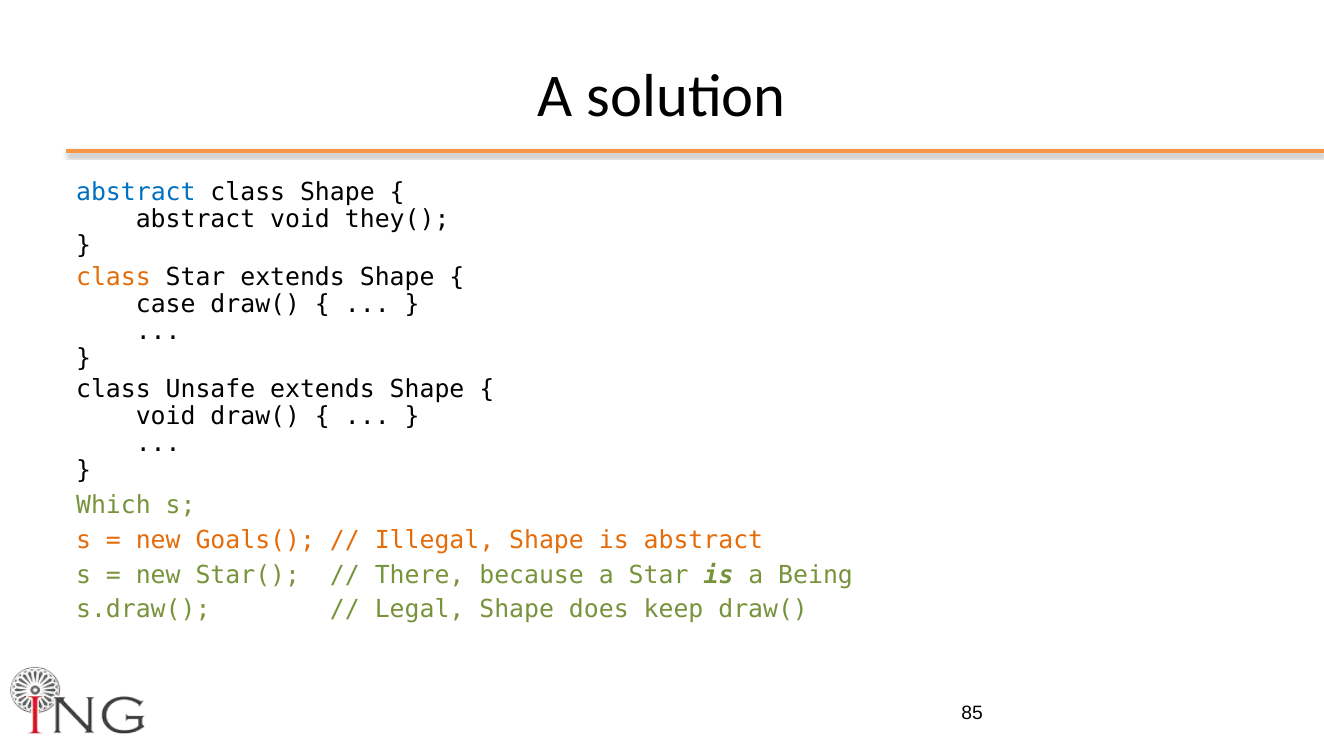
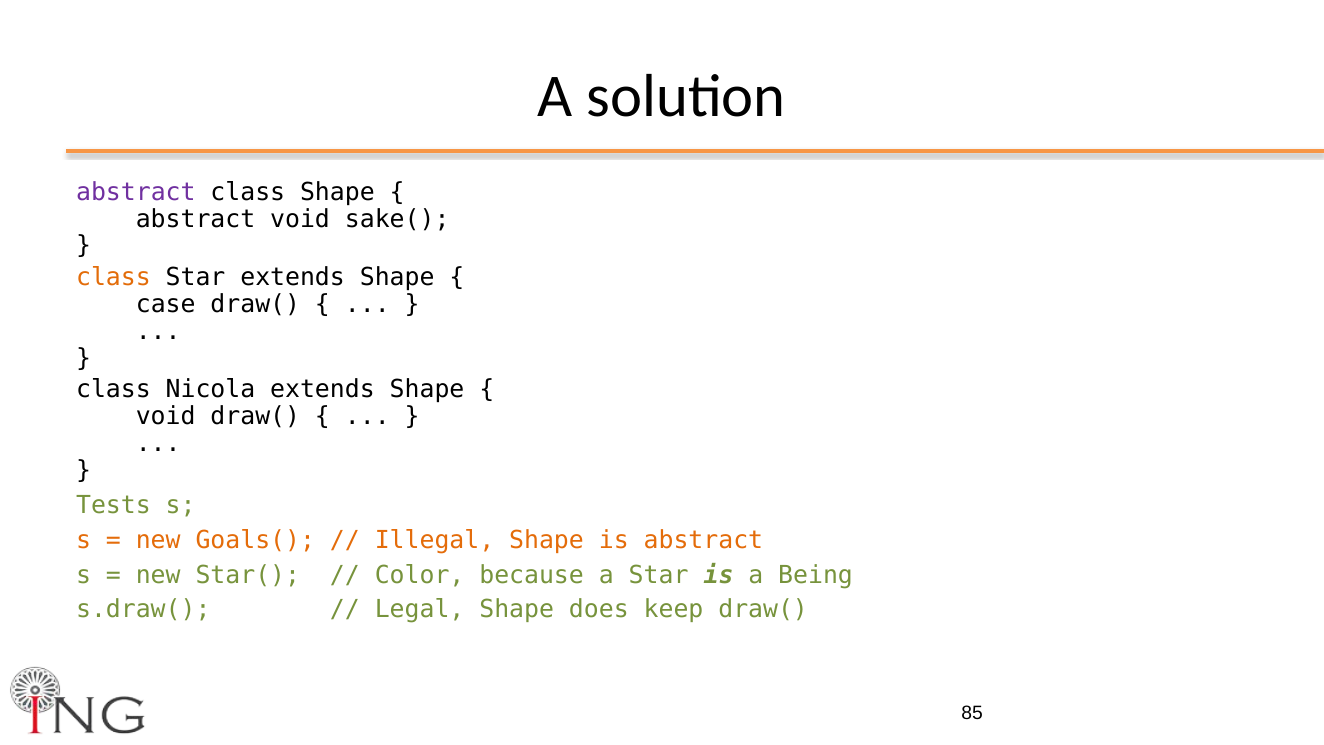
abstract at (136, 192) colour: blue -> purple
they(: they( -> sake(
Unsafe: Unsafe -> Nicola
Which: Which -> Tests
There: There -> Color
